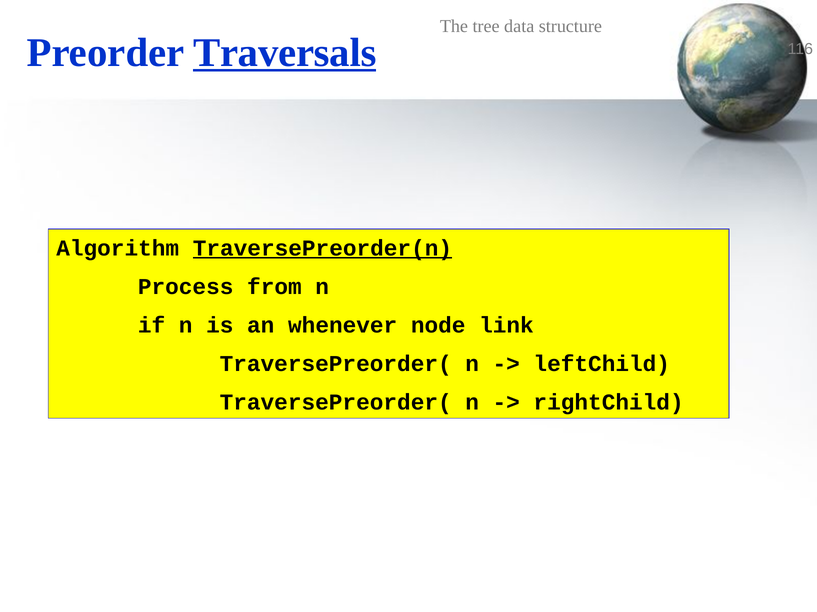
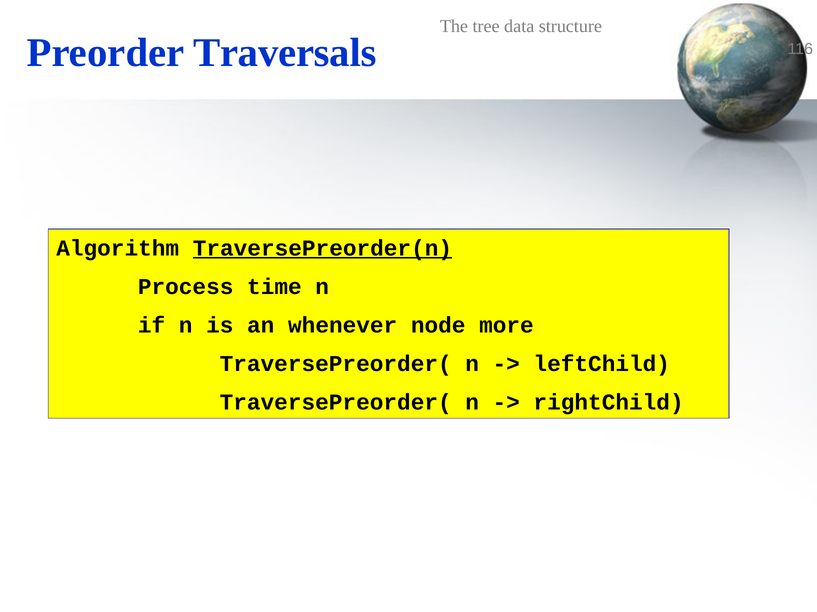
Traversals underline: present -> none
from: from -> time
link: link -> more
